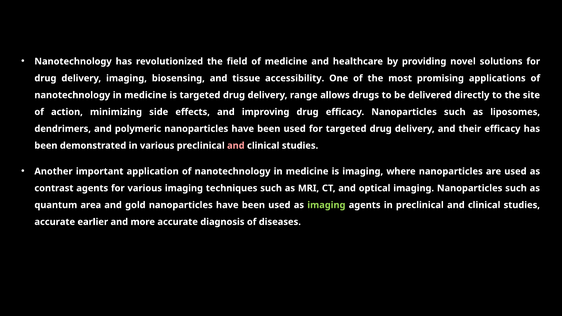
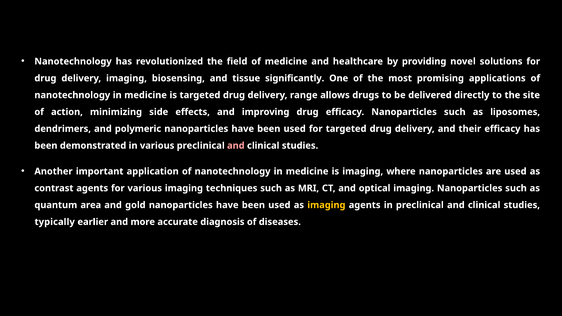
accessibility: accessibility -> significantly
imaging at (326, 205) colour: light green -> yellow
accurate at (55, 222): accurate -> typically
